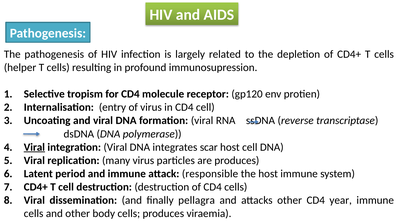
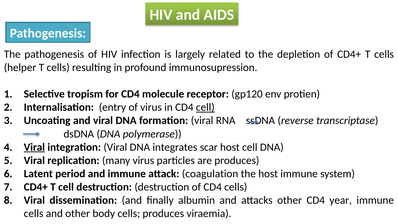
cell at (205, 107) underline: none -> present
responsible: responsible -> coagulation
pellagra: pellagra -> albumin
